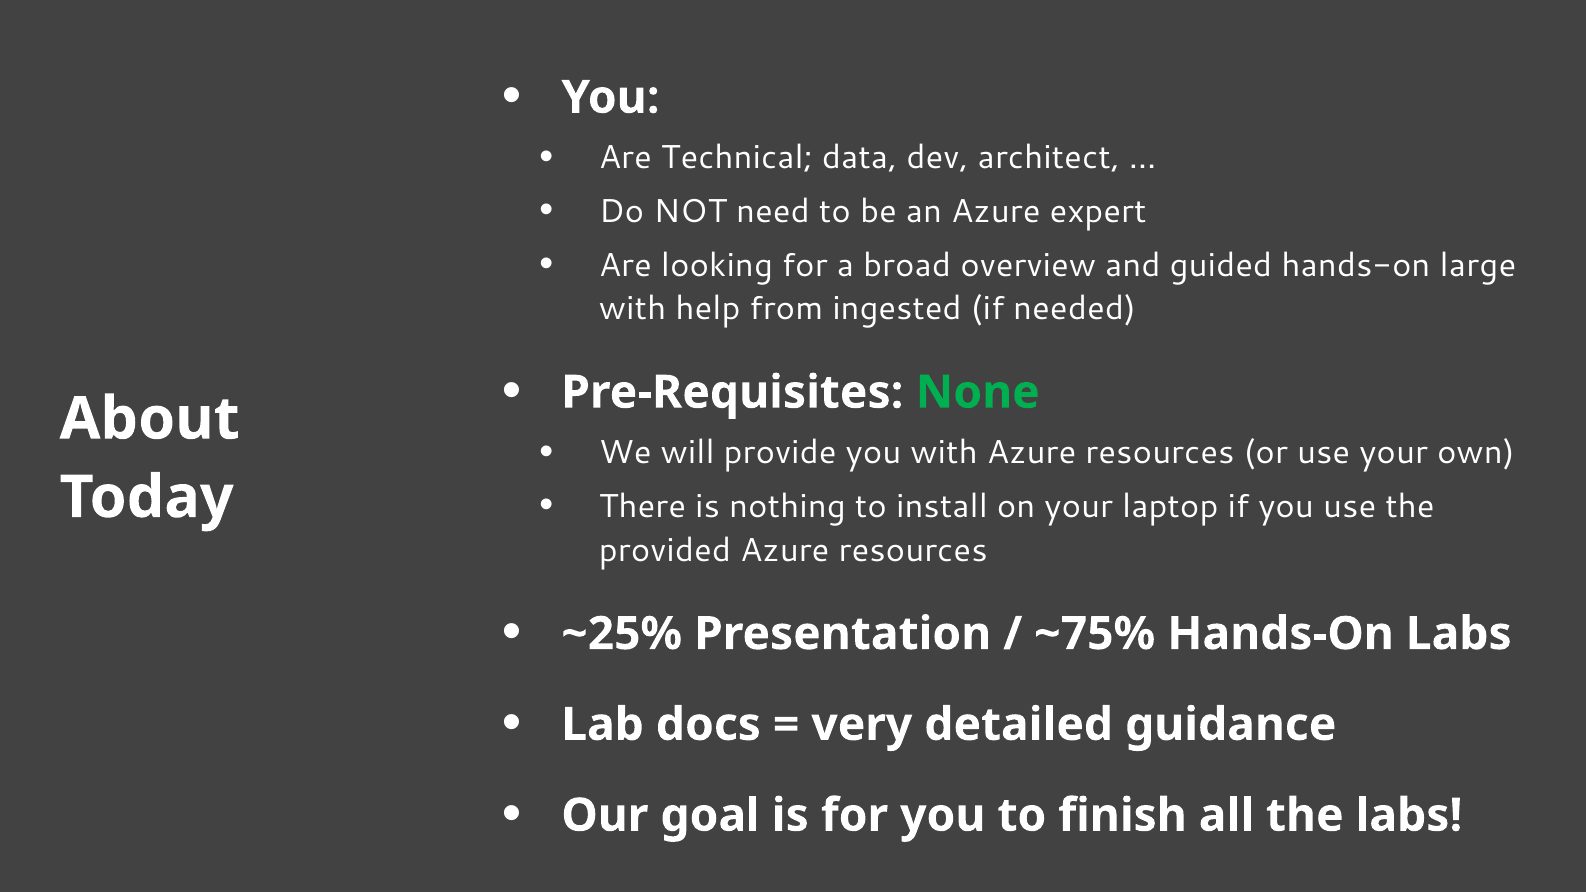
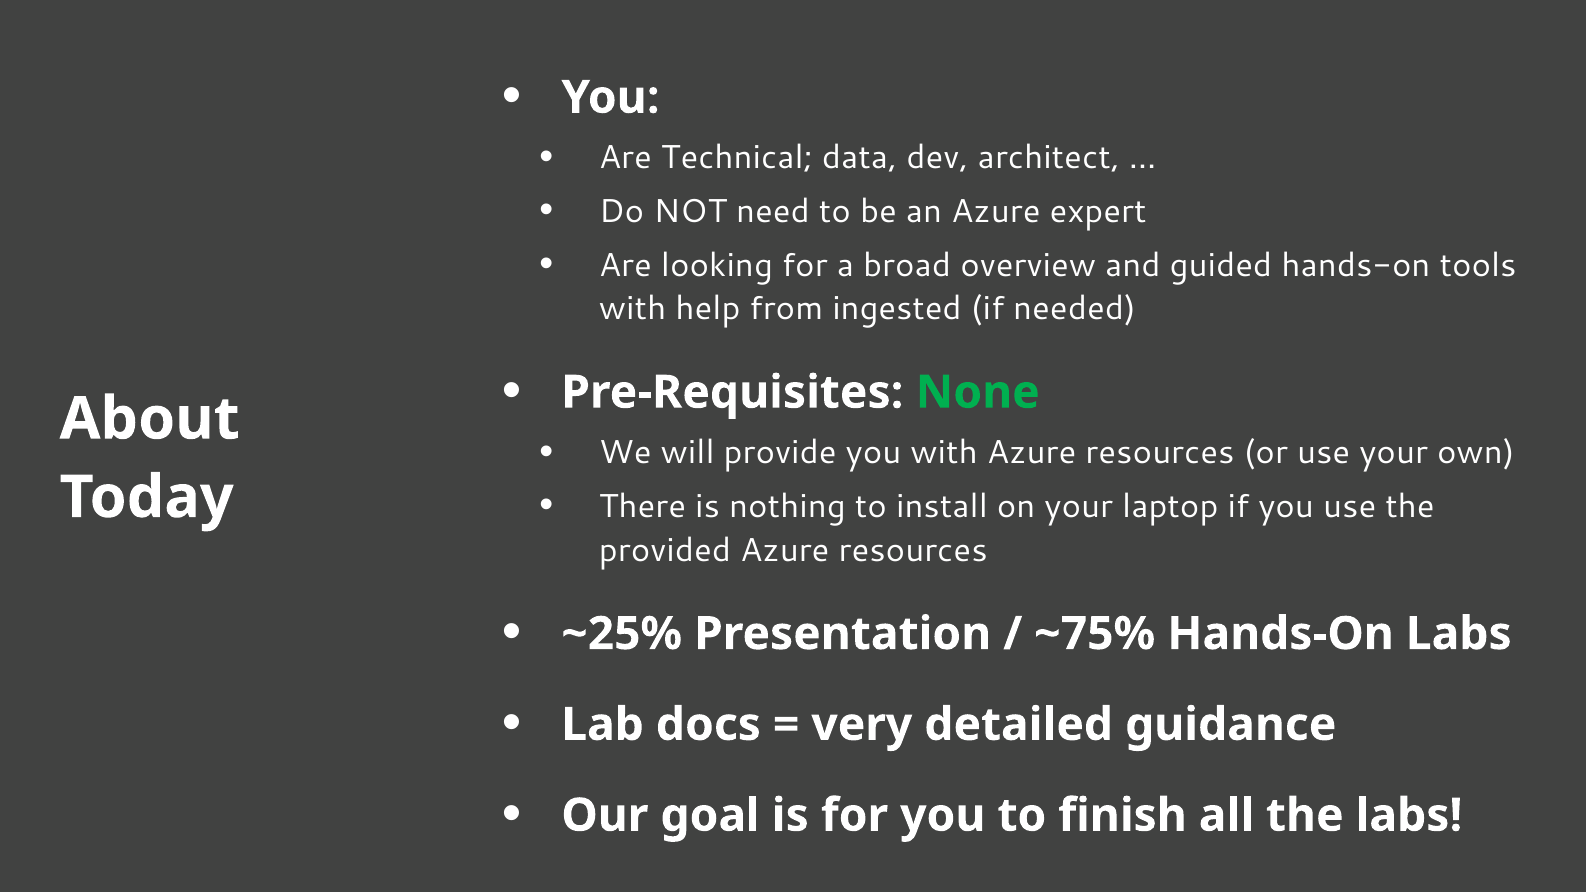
large: large -> tools
